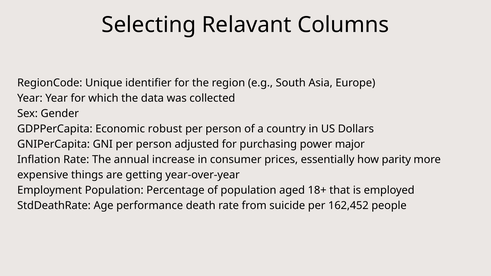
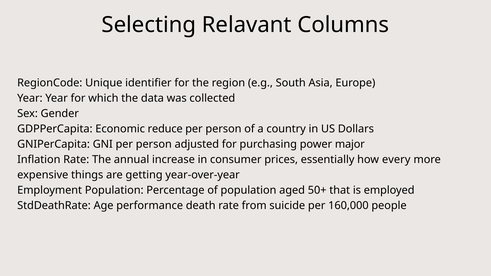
robust: robust -> reduce
parity: parity -> every
18+: 18+ -> 50+
162,452: 162,452 -> 160,000
